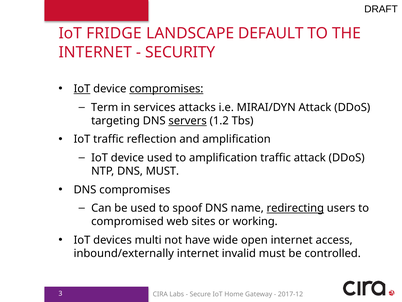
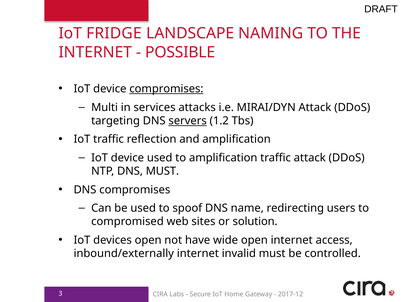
DEFAULT: DEFAULT -> NAMING
SECURITY: SECURITY -> POSSIBLE
IoT at (82, 89) underline: present -> none
Term: Term -> Multi
redirecting underline: present -> none
working: working -> solution
devices multi: multi -> open
